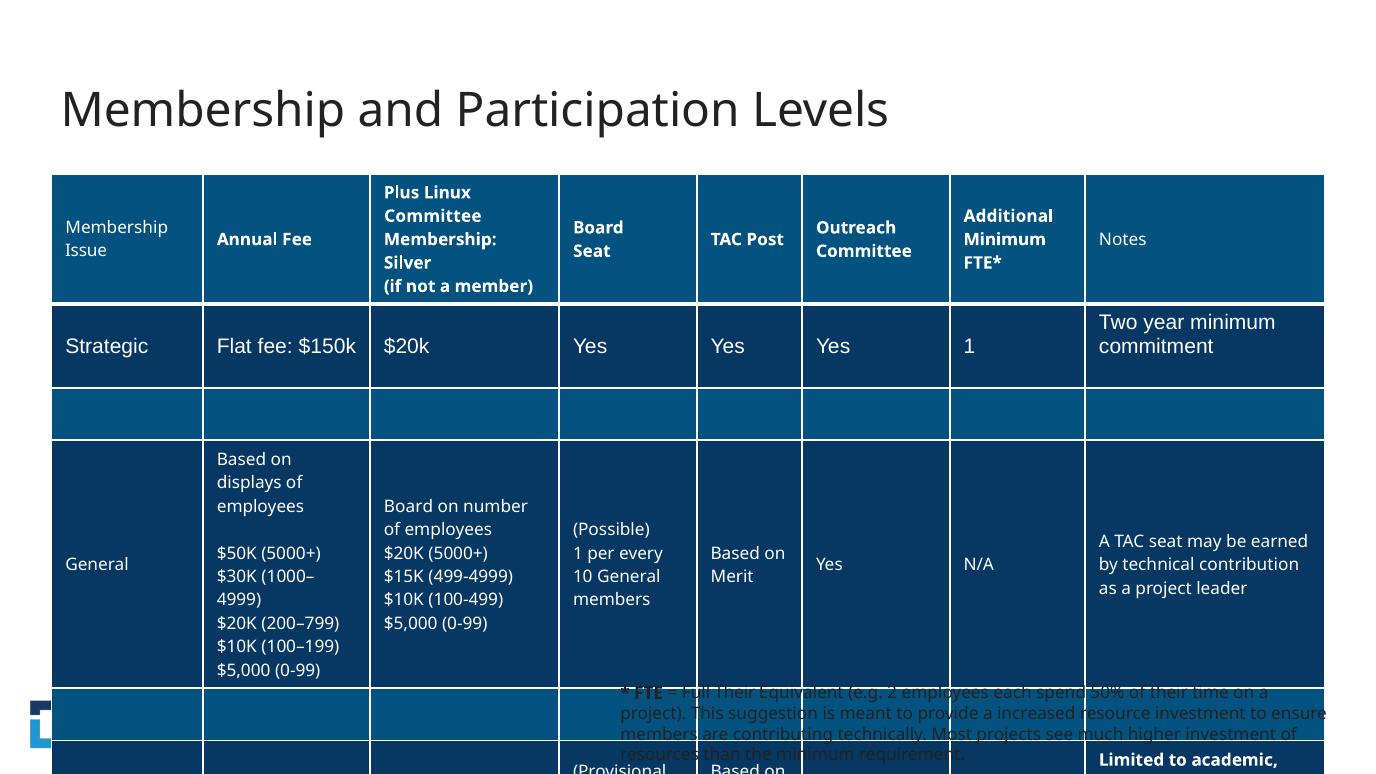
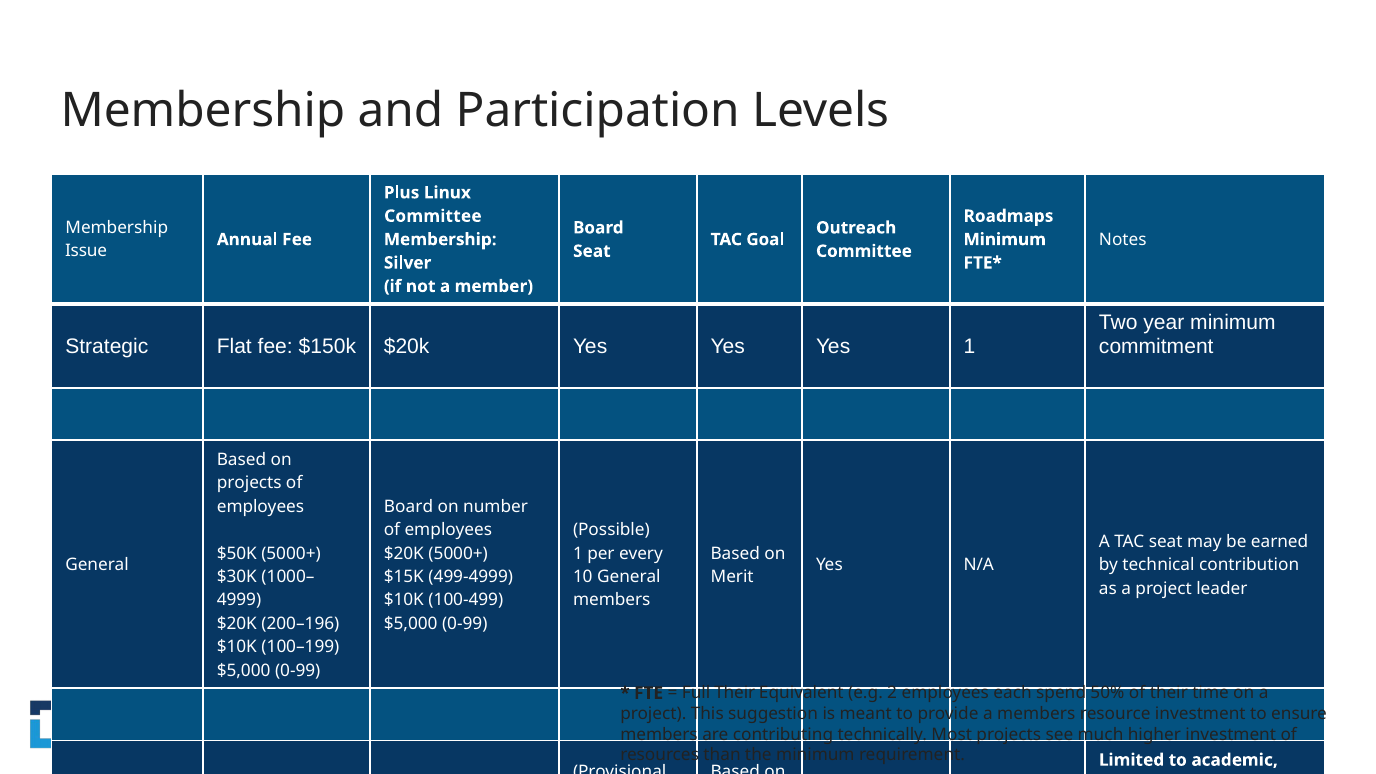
Additional: Additional -> Roadmaps
Post: Post -> Goal
displays at (249, 483): displays -> projects
200–799: 200–799 -> 200–196
a increased: increased -> members
